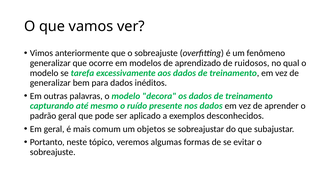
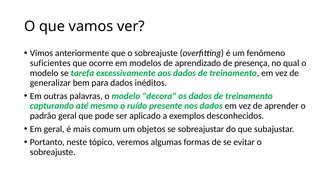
generalizar at (50, 63): generalizar -> suficientes
ruidosos: ruidosos -> presença
